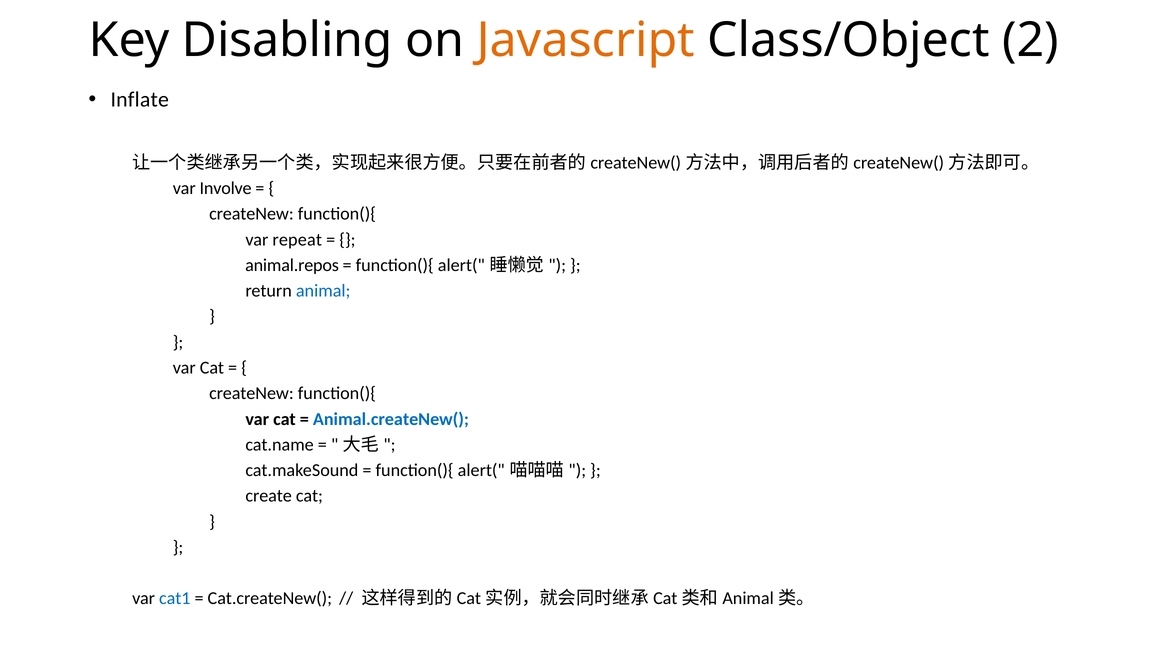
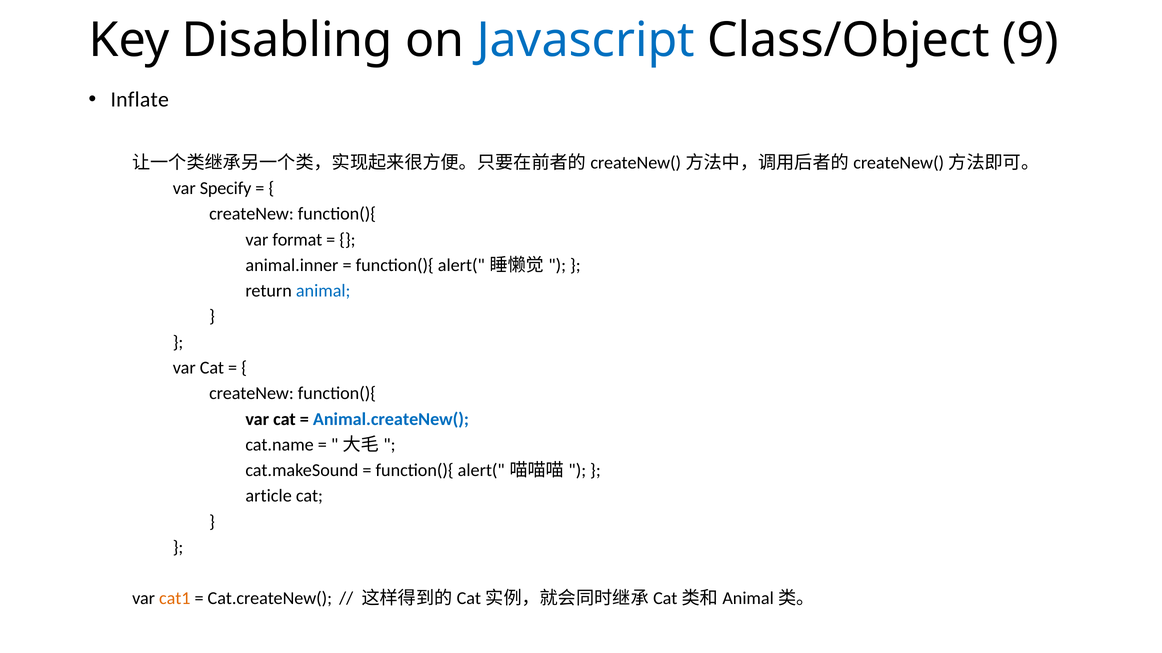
Javascript colour: orange -> blue
2: 2 -> 9
Involve: Involve -> Specify
repeat: repeat -> format
animal.repos: animal.repos -> animal.inner
create: create -> article
cat1 colour: blue -> orange
